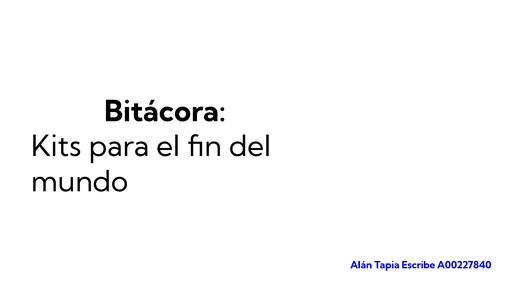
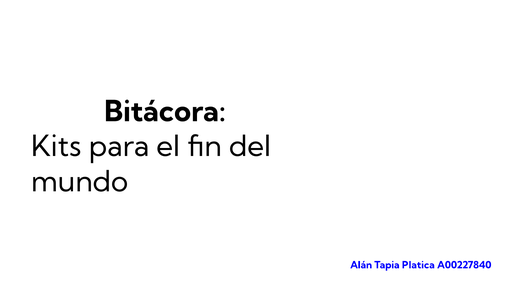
Escribe: Escribe -> Platica
